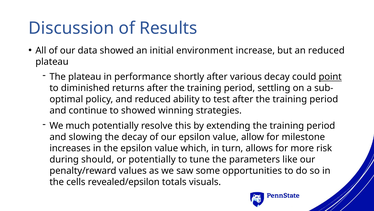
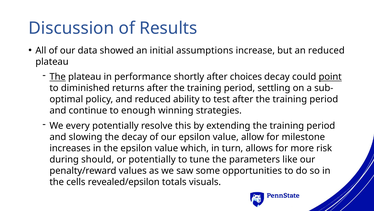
environment: environment -> assumptions
The at (58, 77) underline: none -> present
various: various -> choices
to showed: showed -> enough
much: much -> every
